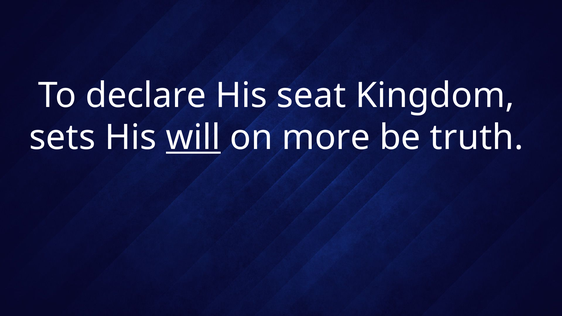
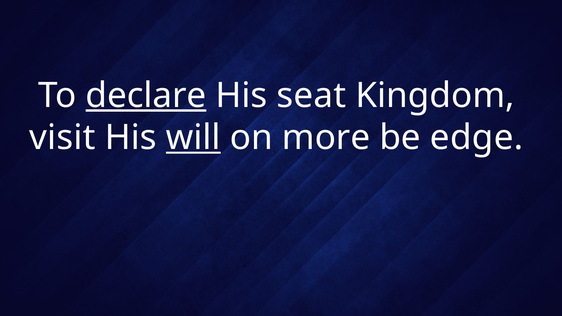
declare underline: none -> present
sets: sets -> visit
truth: truth -> edge
